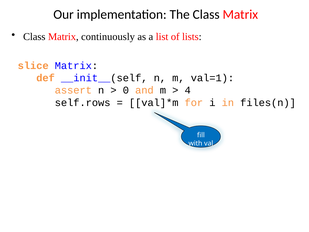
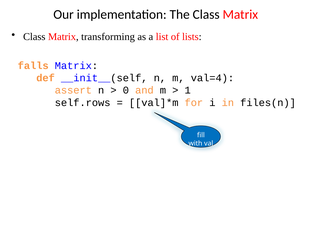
continuously: continuously -> transforming
slice: slice -> falls
val=1: val=1 -> val=4
4: 4 -> 1
